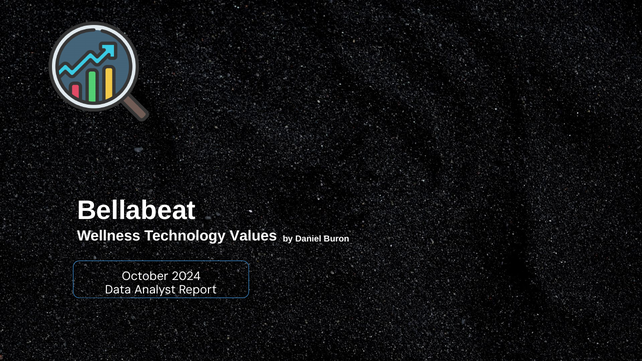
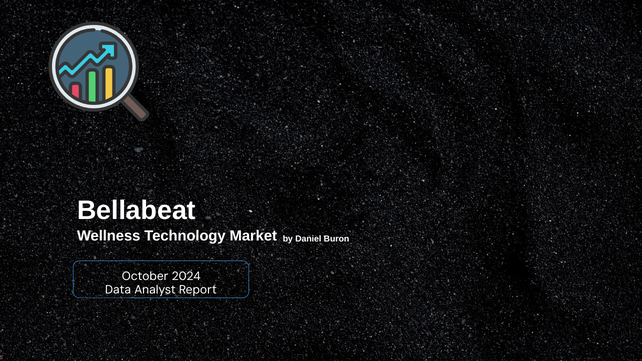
Values: Values -> Market
